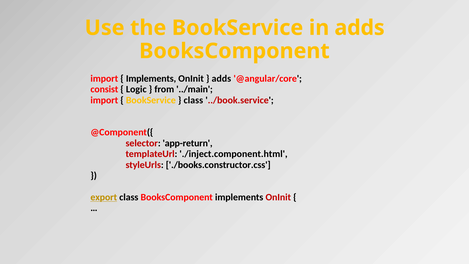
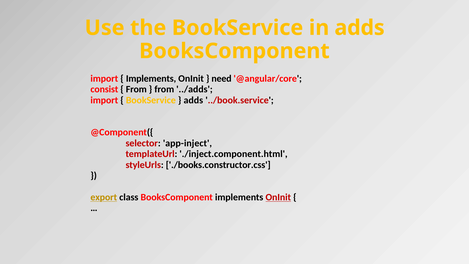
adds at (221, 79): adds -> need
Logic at (136, 89): Logic -> From
../main: ../main -> ../adds
class at (193, 100): class -> adds
app-return: app-return -> app-inject
OnInit at (278, 197) underline: none -> present
